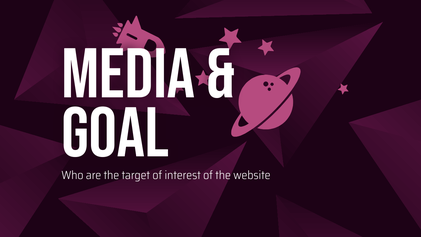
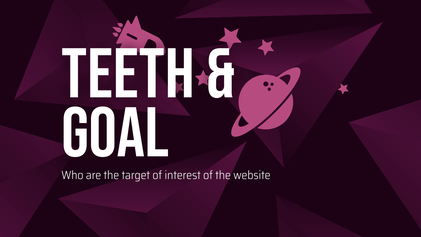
MEDIA: MEDIA -> TEETH
